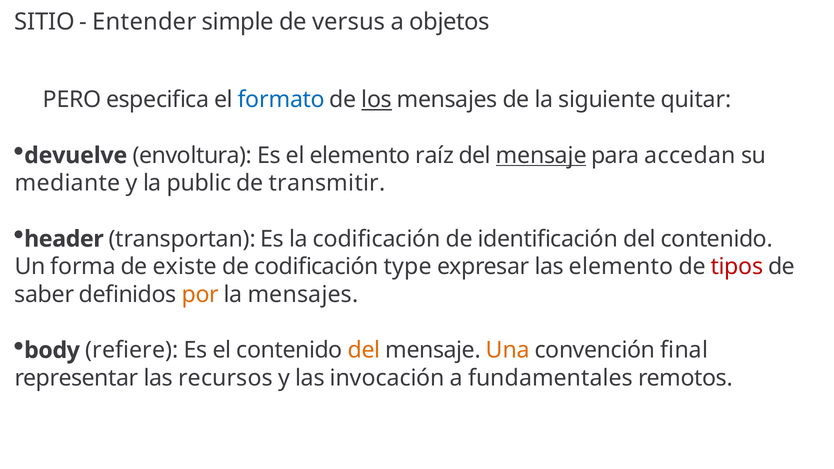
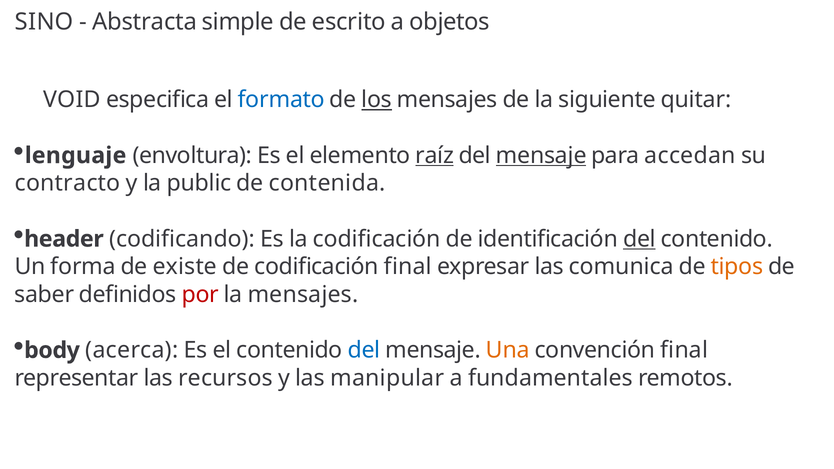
SITIO: SITIO -> SINO
Entender: Entender -> Abstracta
versus: versus -> escrito
PERO: PERO -> VOID
devuelve: devuelve -> lenguaje
raíz underline: none -> present
mediante: mediante -> contracto
transmitir: transmitir -> contenida
transportan: transportan -> codificando
del at (640, 239) underline: none -> present
codificación type: type -> final
las elemento: elemento -> comunica
tipos colour: red -> orange
por colour: orange -> red
refiere: refiere -> acerca
del at (364, 350) colour: orange -> blue
invocación: invocación -> manipular
